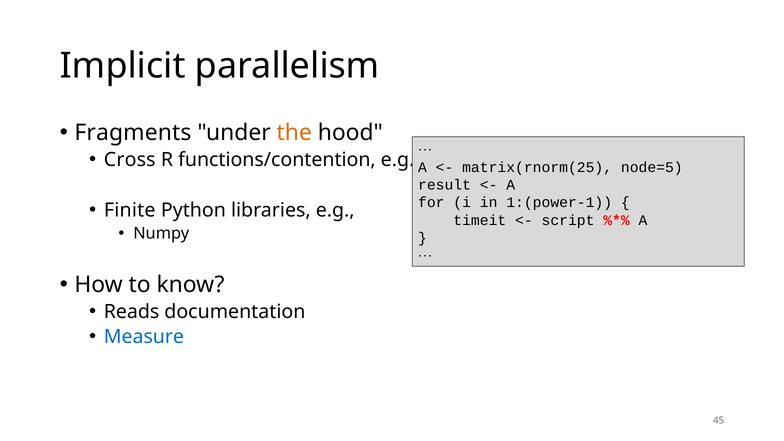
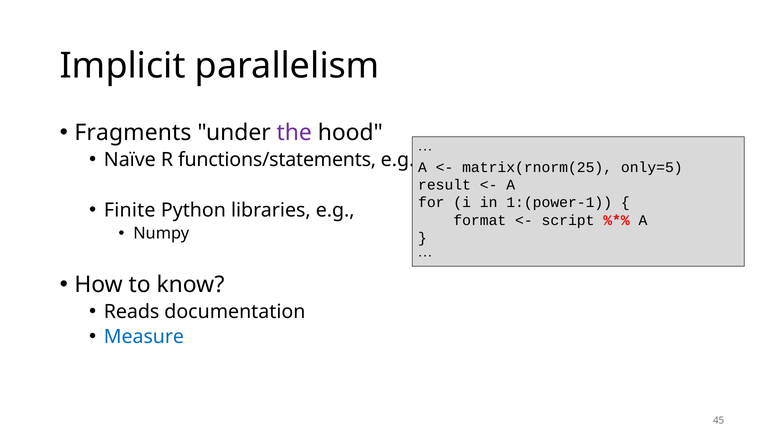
the colour: orange -> purple
Cross: Cross -> Naïve
functions/contention: functions/contention -> functions/statements
node=5: node=5 -> only=5
timeit: timeit -> format
